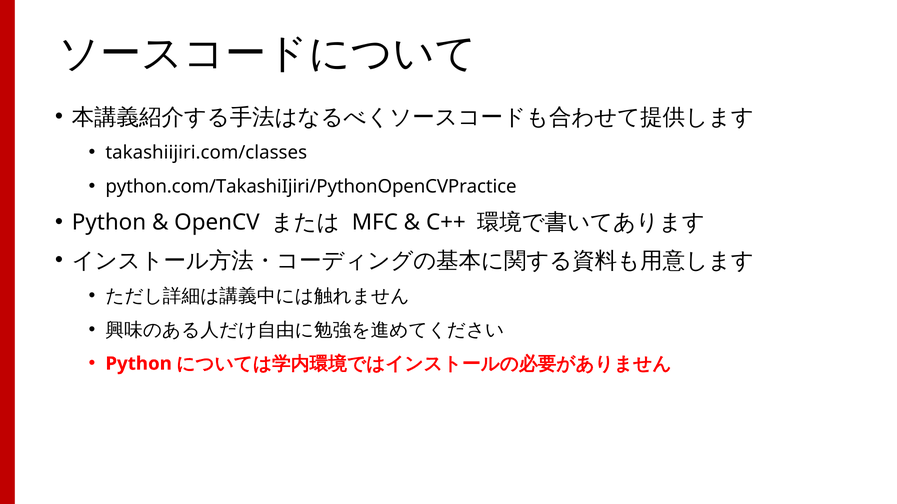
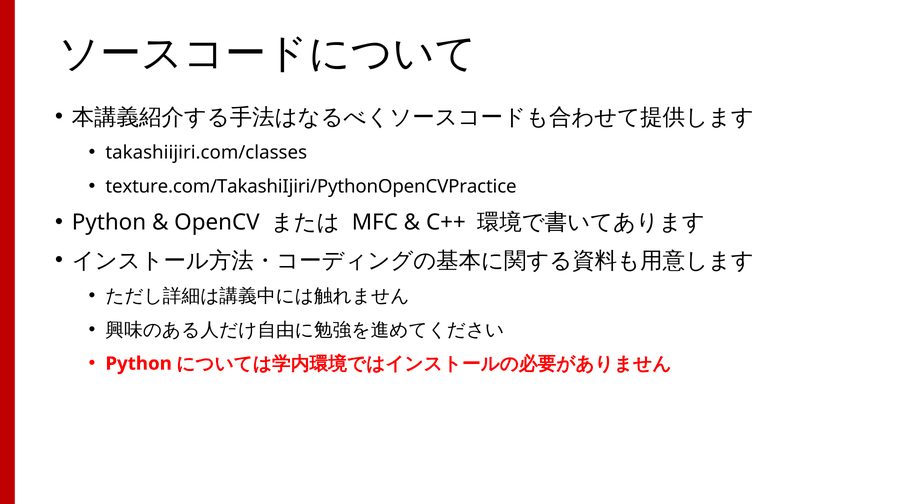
python.com/TakashiIjiri/PythonOpenCVPractice: python.com/TakashiIjiri/PythonOpenCVPractice -> texture.com/TakashiIjiri/PythonOpenCVPractice
